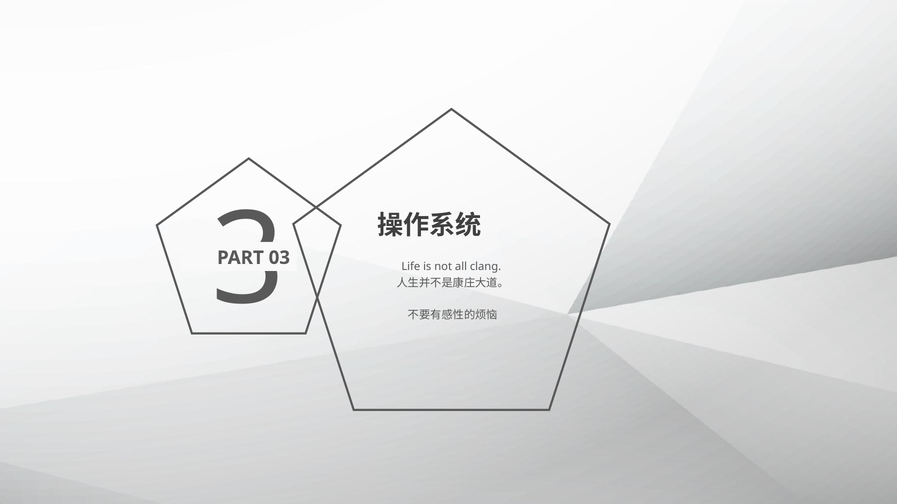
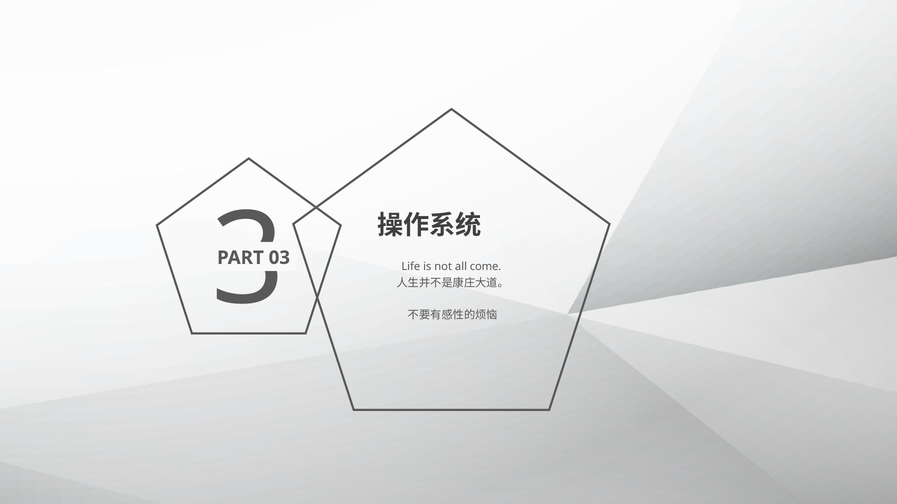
clang: clang -> come
